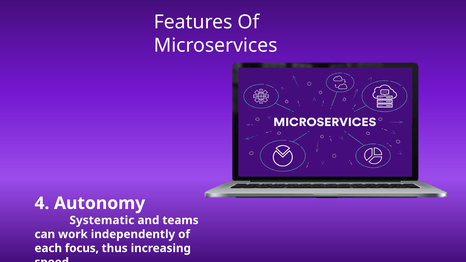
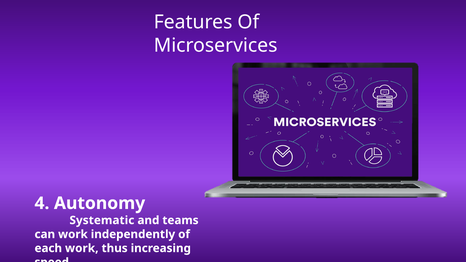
each focus: focus -> work
